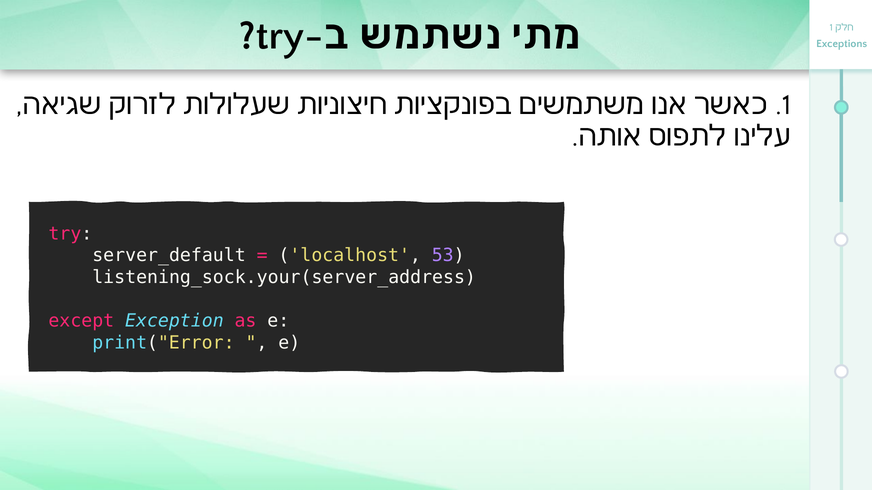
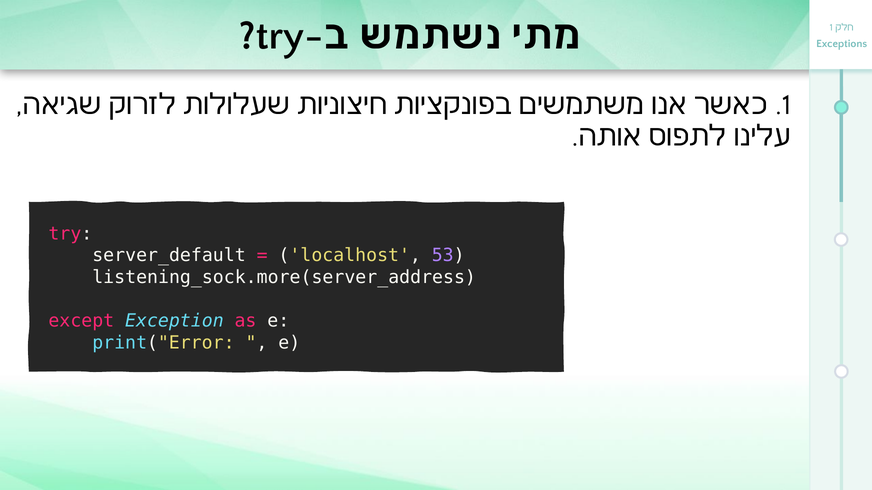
listening_sock.your(server_address: listening_sock.your(server_address -> listening_sock.more(server_address
